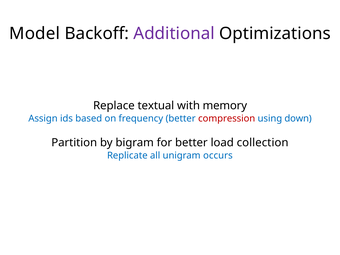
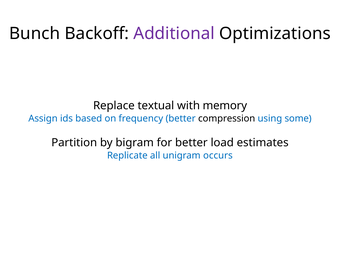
Model: Model -> Bunch
compression colour: red -> black
down: down -> some
collection: collection -> estimates
